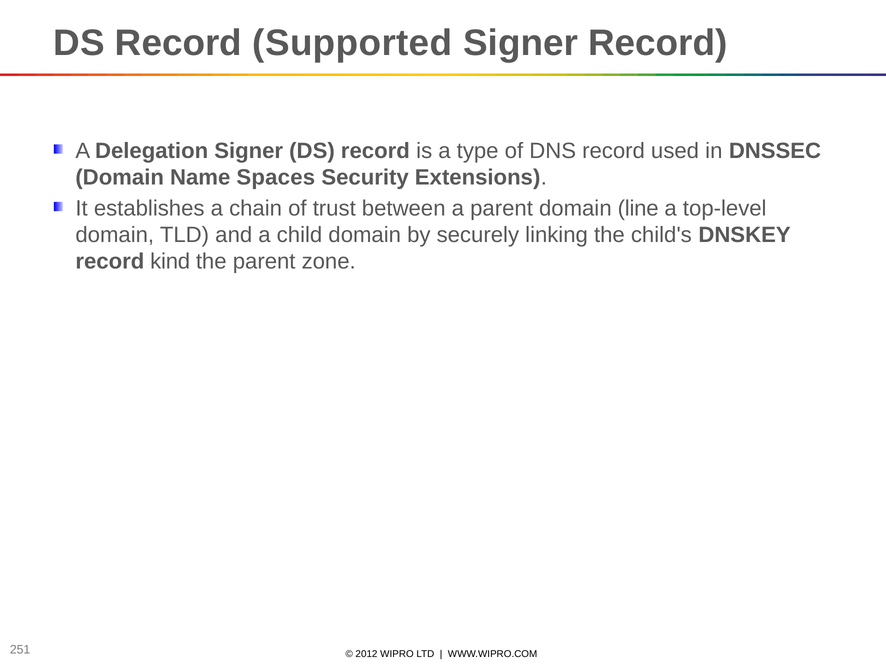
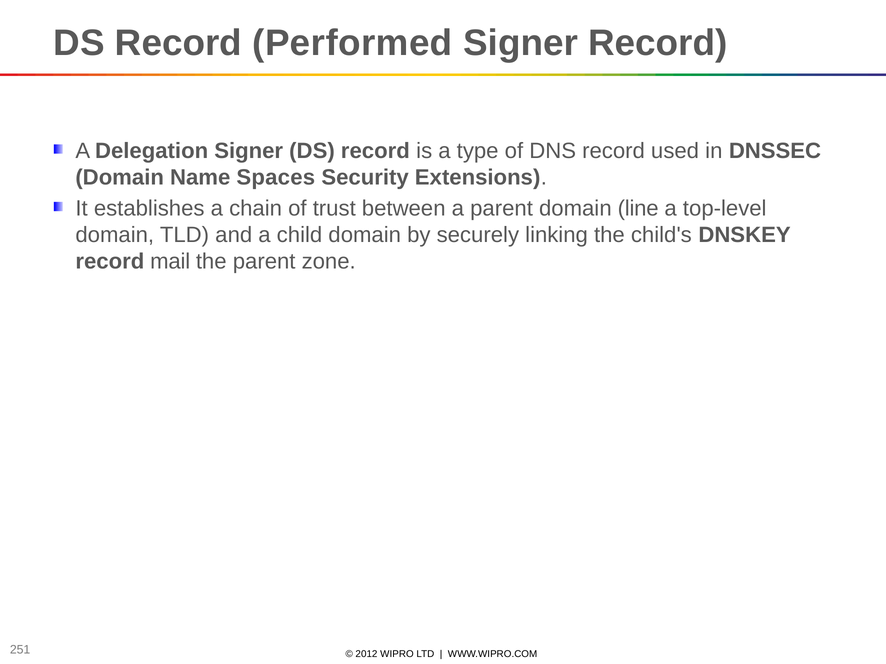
Supported: Supported -> Performed
kind: kind -> mail
